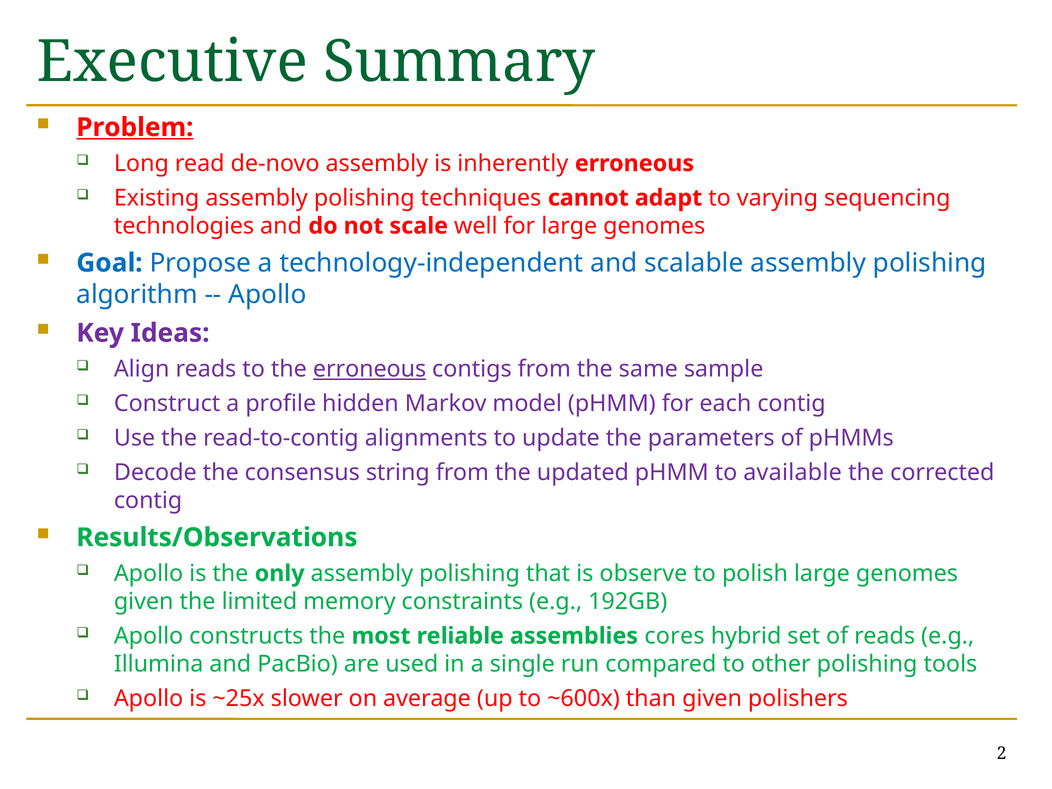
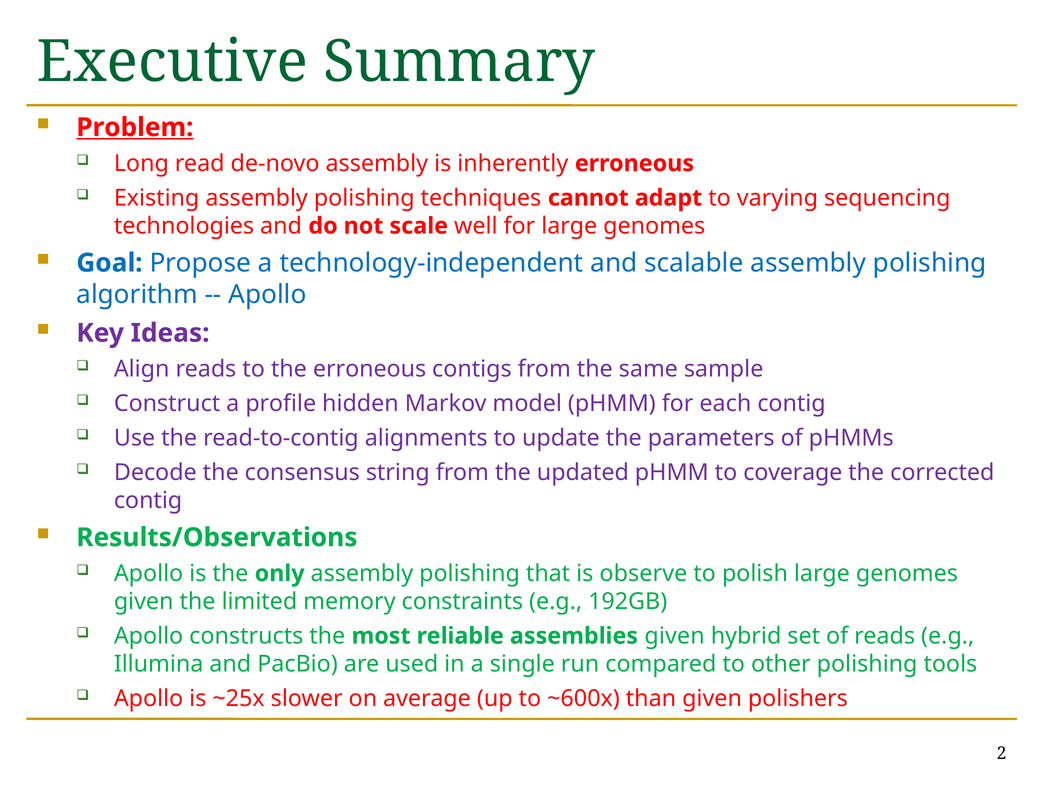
erroneous at (370, 369) underline: present -> none
available: available -> coverage
assemblies cores: cores -> given
